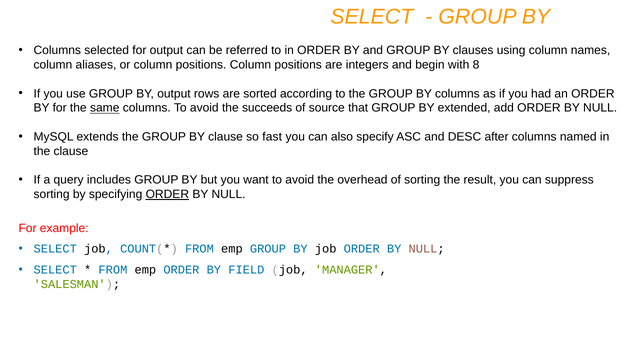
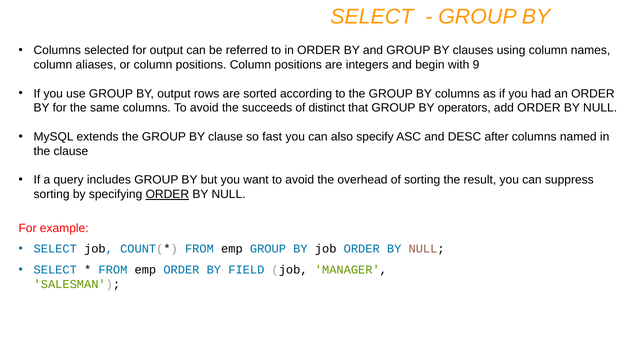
8: 8 -> 9
same underline: present -> none
source: source -> distinct
extended: extended -> operators
